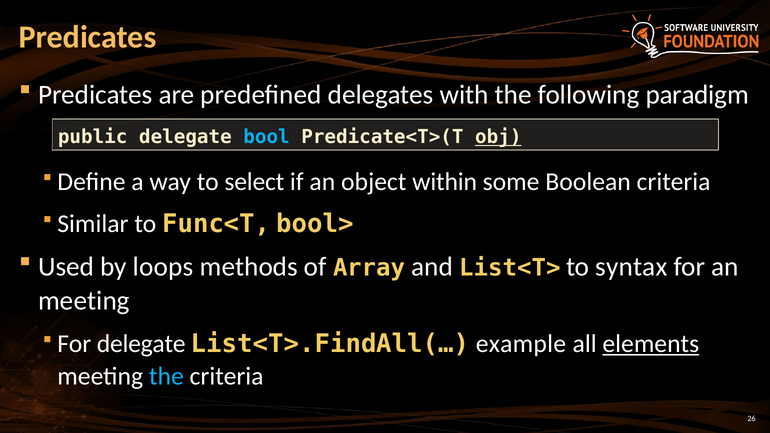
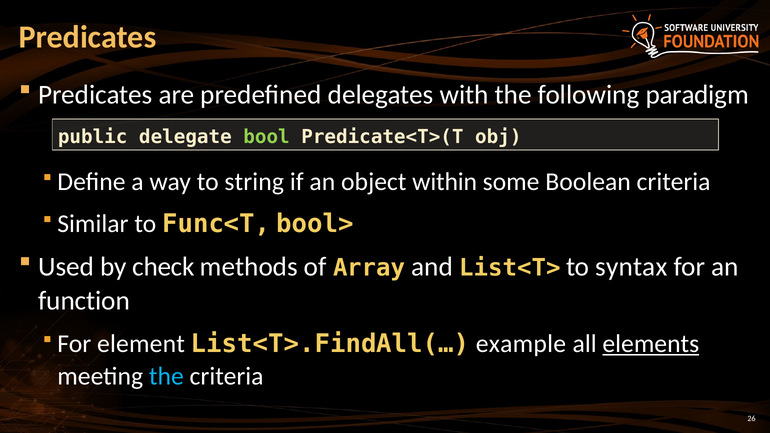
bool colour: light blue -> light green
obj underline: present -> none
select: select -> string
loops: loops -> check
meeting at (84, 301): meeting -> function
For delegate: delegate -> element
